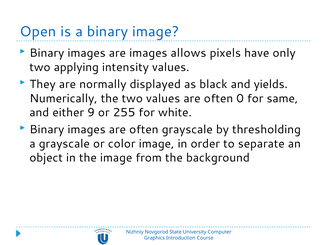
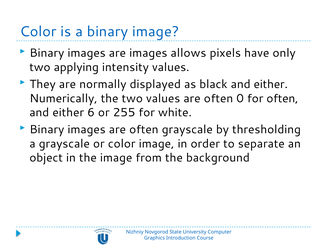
Open at (38, 32): Open -> Color
black and yields: yields -> either
for same: same -> often
9: 9 -> 6
